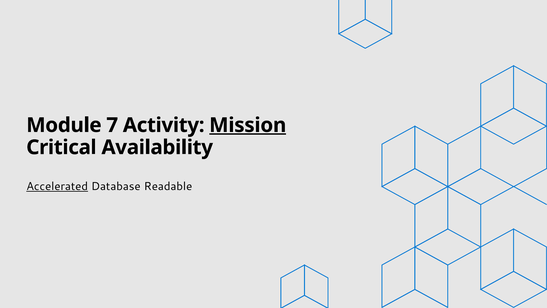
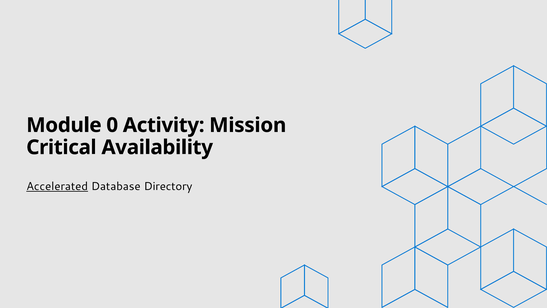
7: 7 -> 0
Mission underline: present -> none
Readable: Readable -> Directory
